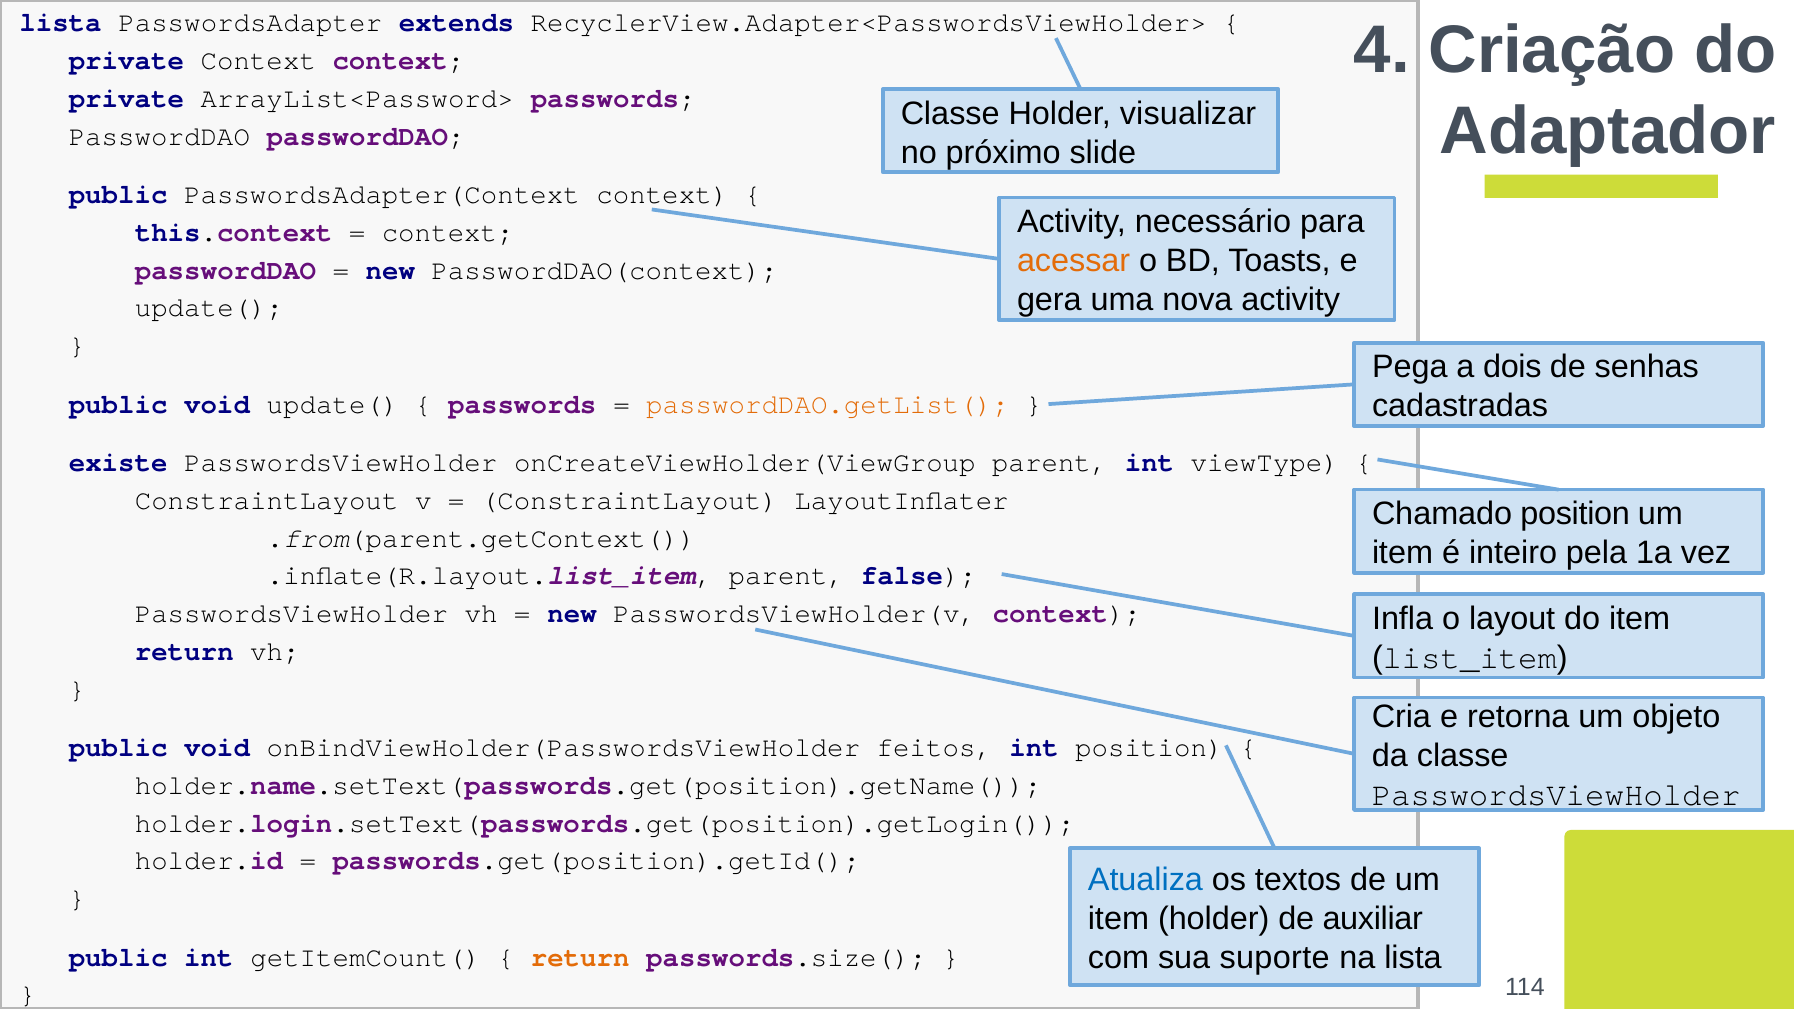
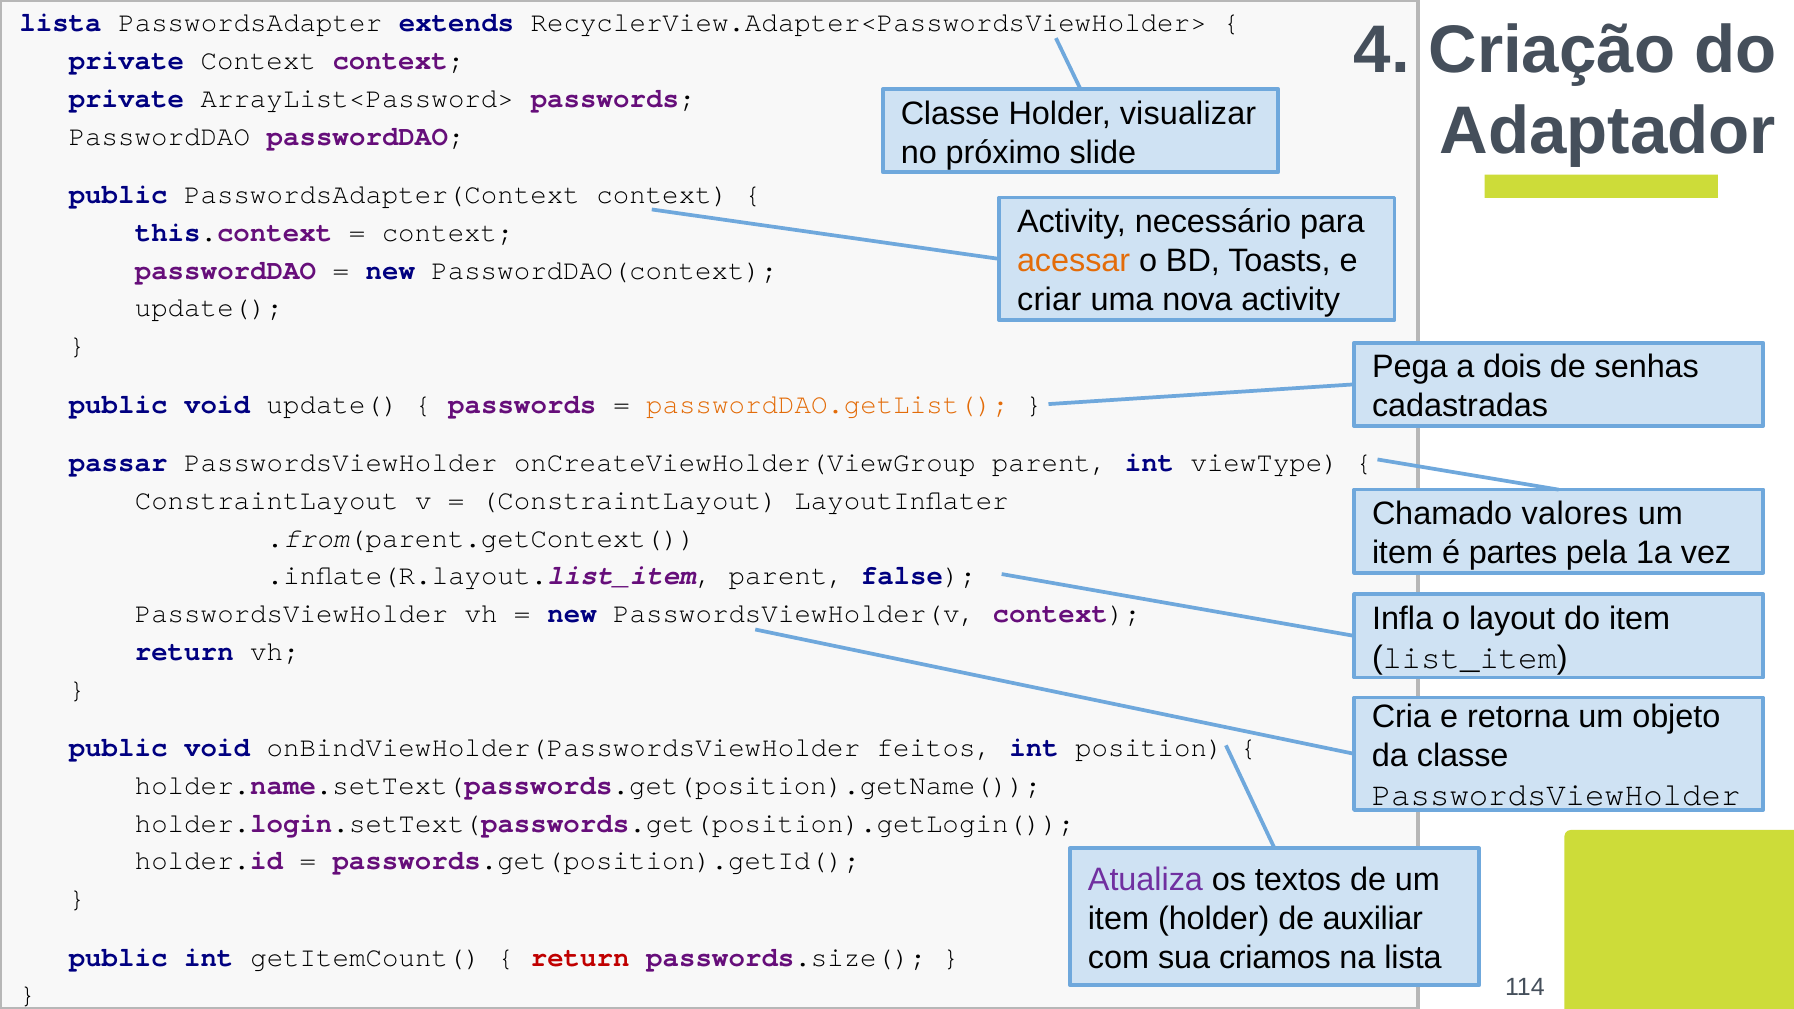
gera: gera -> criar
existe: existe -> passar
Chamado position: position -> valores
inteiro: inteiro -> partes
Atualiza colour: blue -> purple
suporte: suporte -> criamos
return at (580, 957) colour: orange -> red
